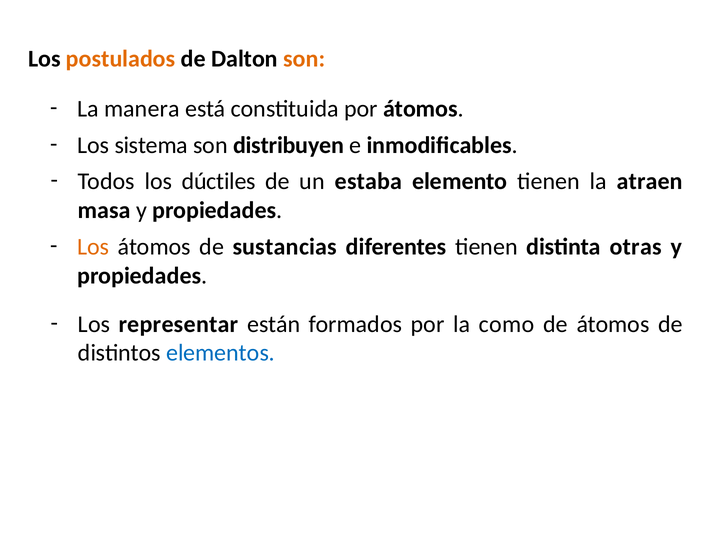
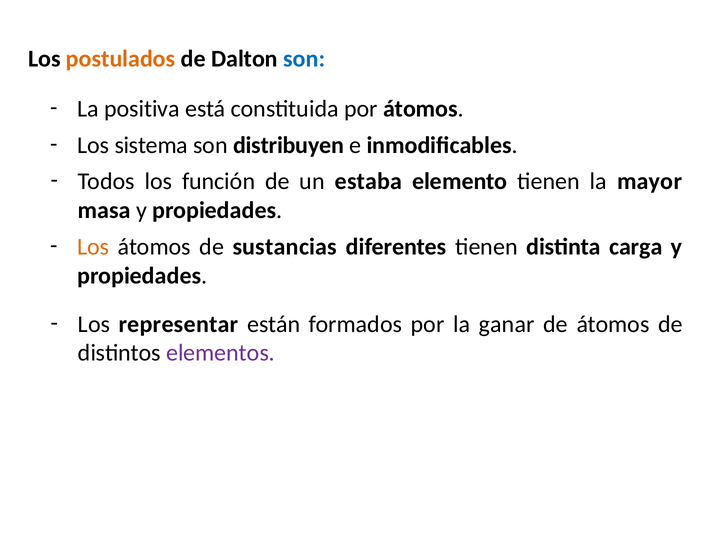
son at (304, 59) colour: orange -> blue
manera: manera -> positiva
dúctiles: dúctiles -> función
atraen: atraen -> mayor
otras: otras -> carga
como: como -> ganar
elementos colour: blue -> purple
